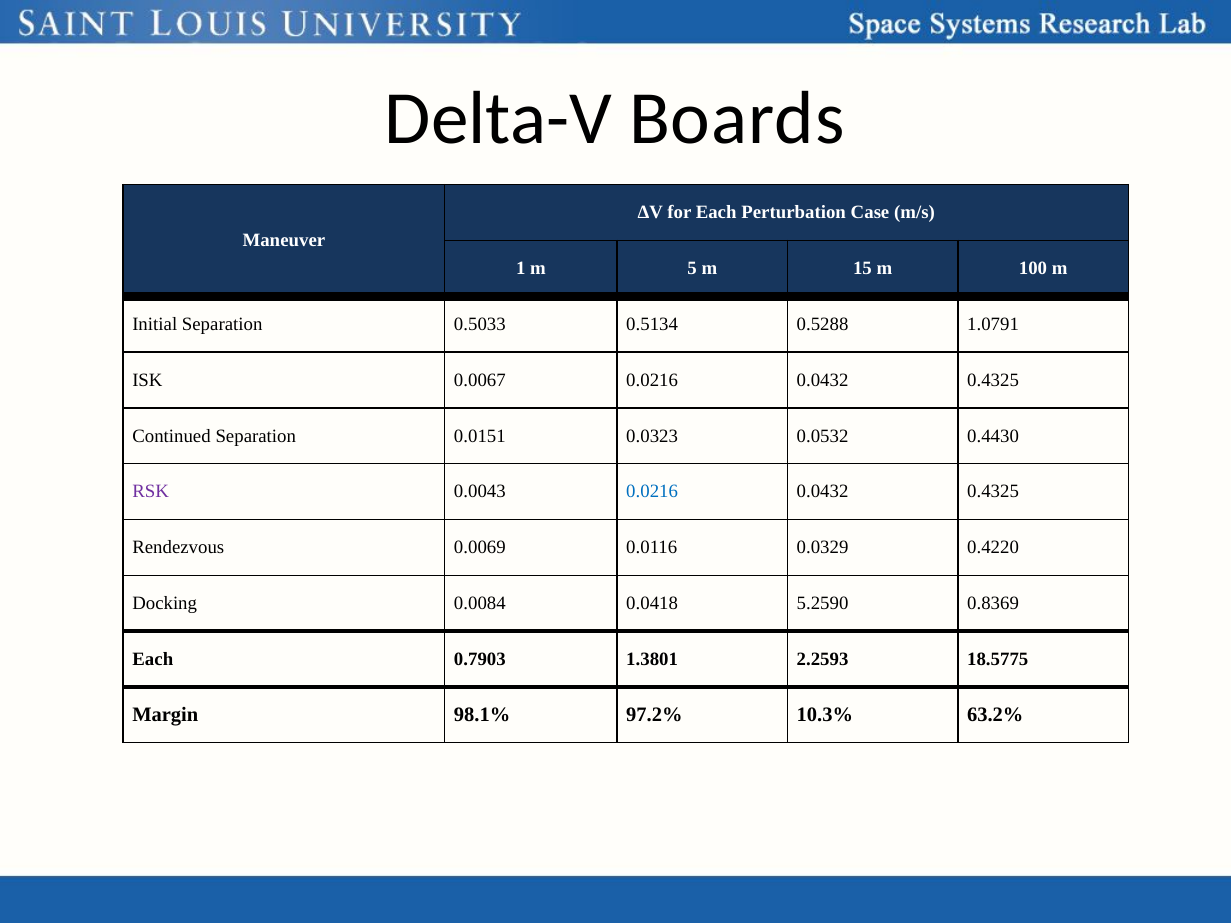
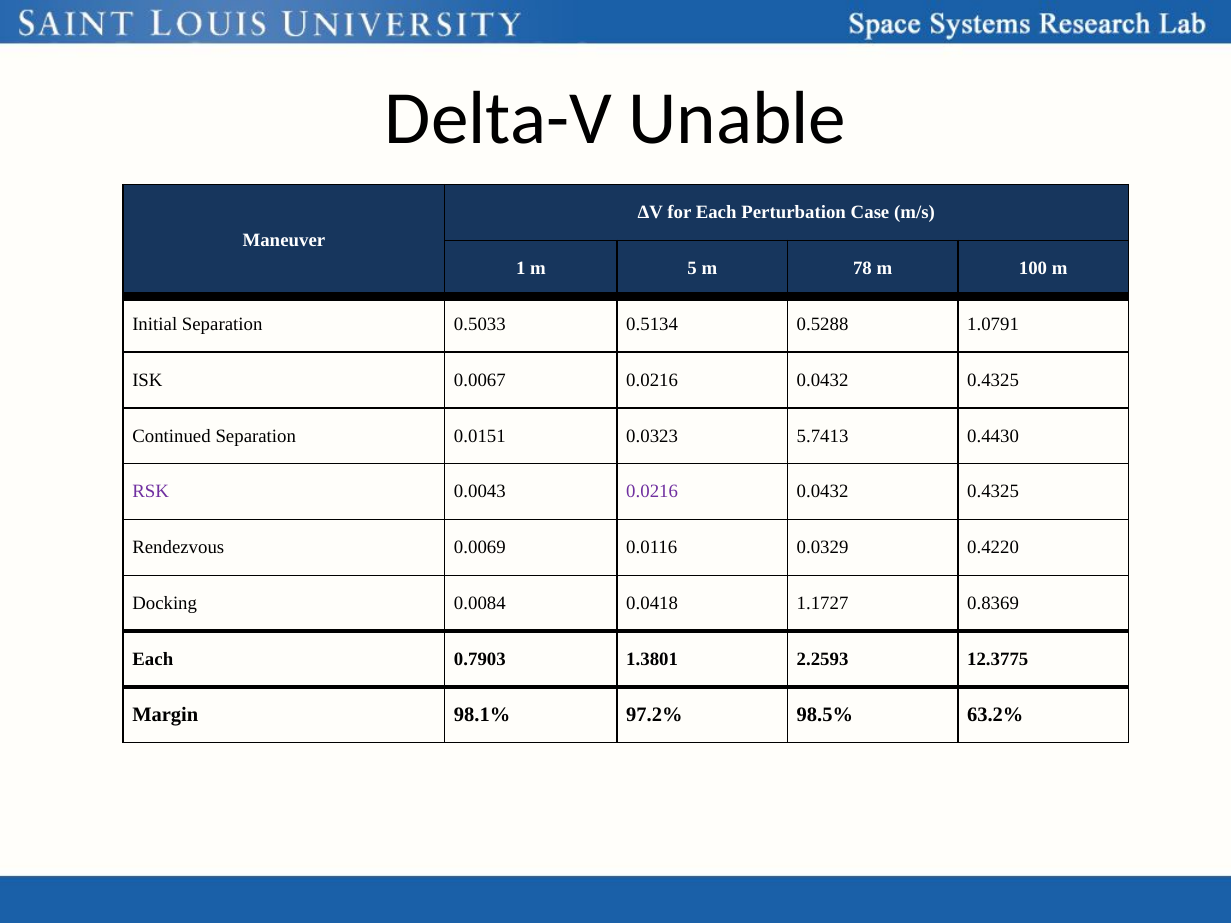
Boards: Boards -> Unable
15: 15 -> 78
0.0532: 0.0532 -> 5.7413
0.0216 at (652, 492) colour: blue -> purple
5.2590: 5.2590 -> 1.1727
18.5775: 18.5775 -> 12.3775
10.3%: 10.3% -> 98.5%
